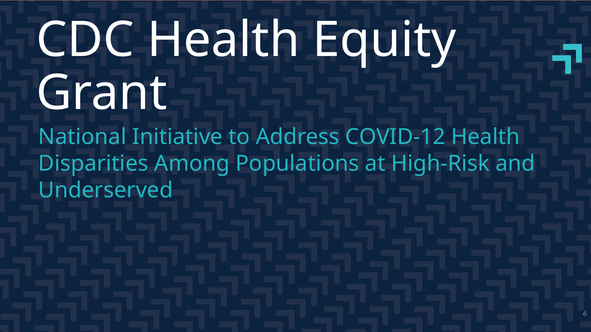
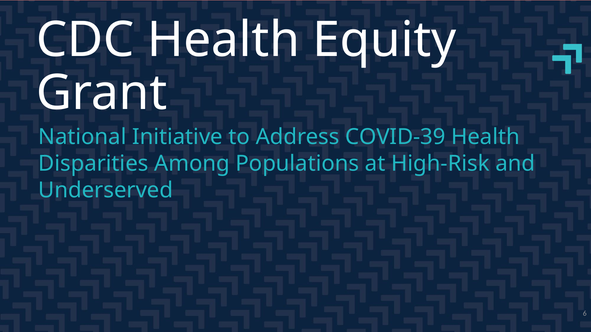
COVID-12: COVID-12 -> COVID-39
